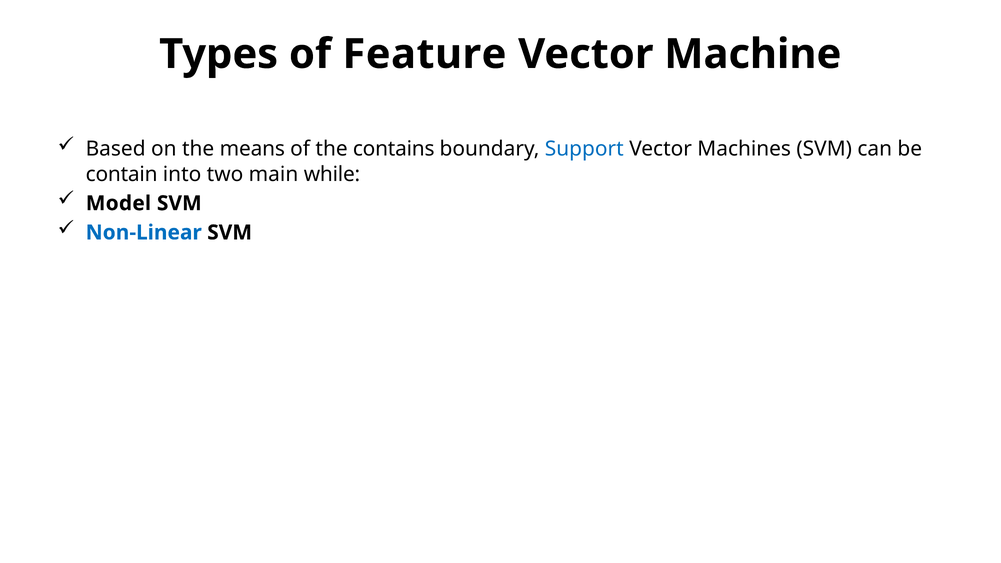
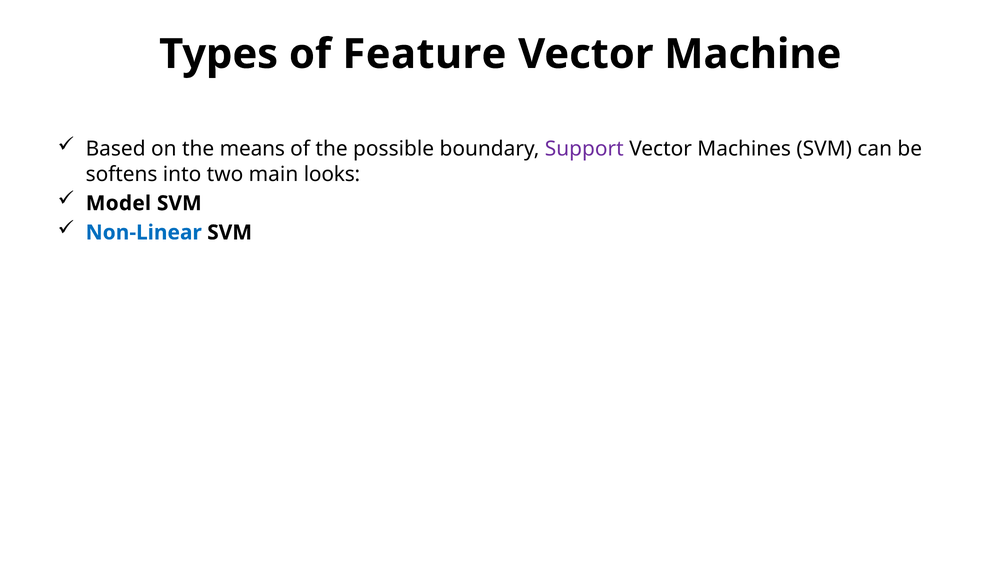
contains: contains -> possible
Support colour: blue -> purple
contain: contain -> softens
while: while -> looks
